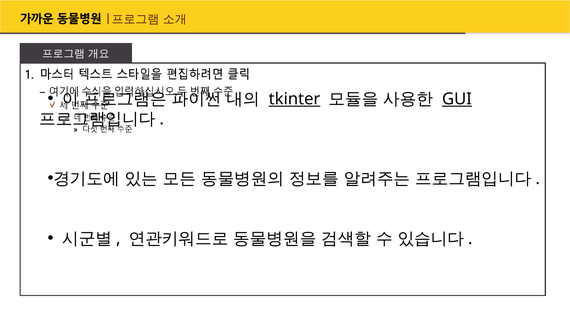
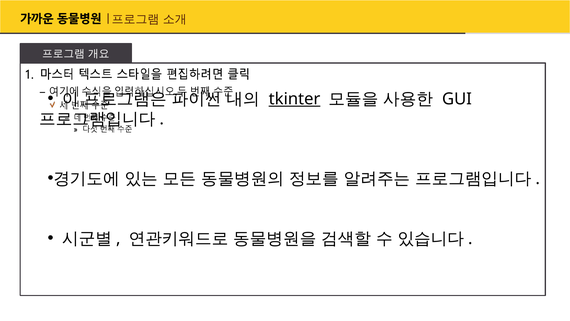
GUI underline: present -> none
